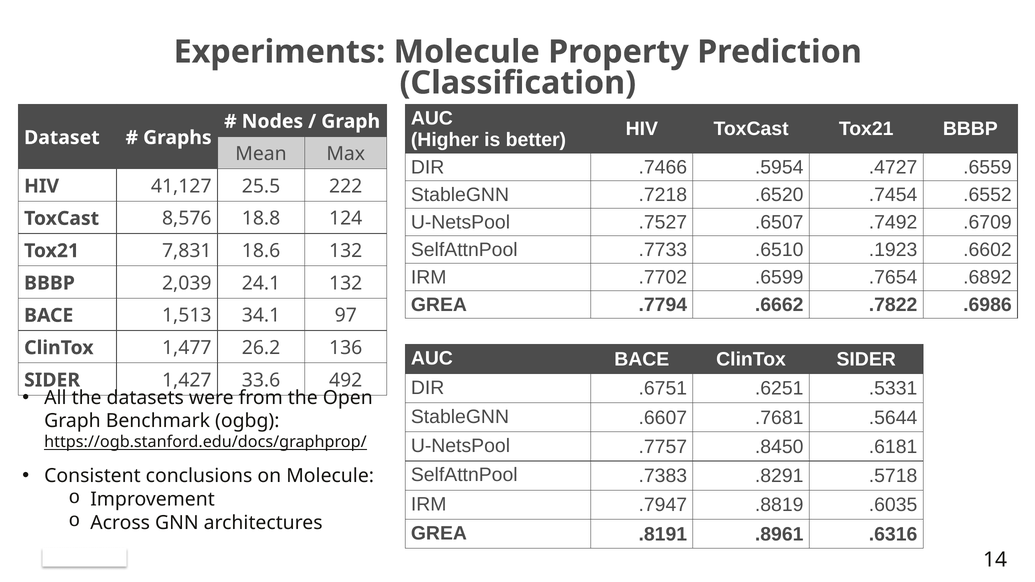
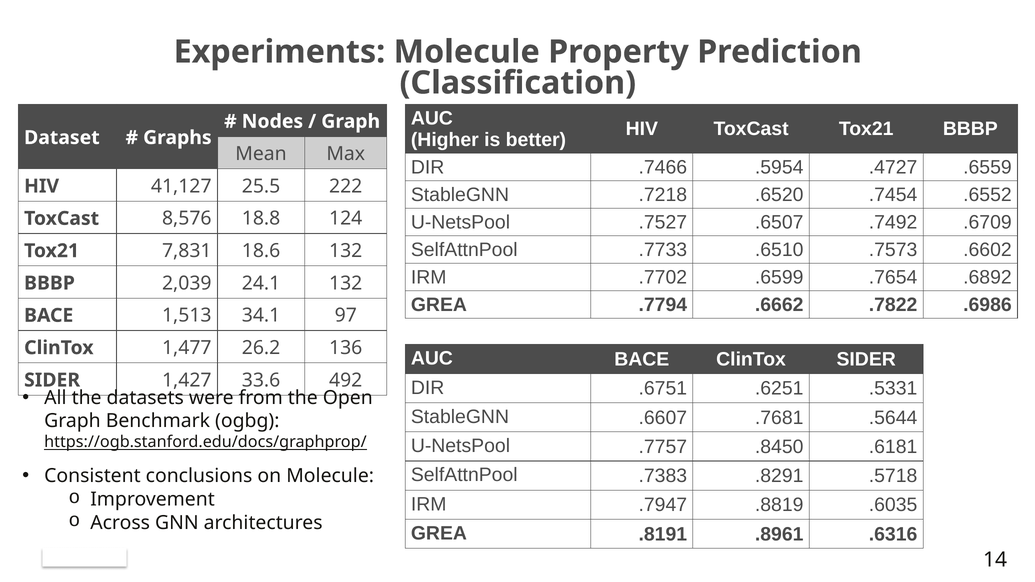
.1923: .1923 -> .7573
